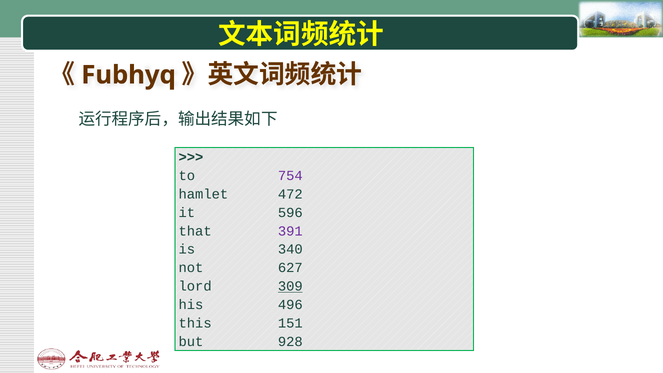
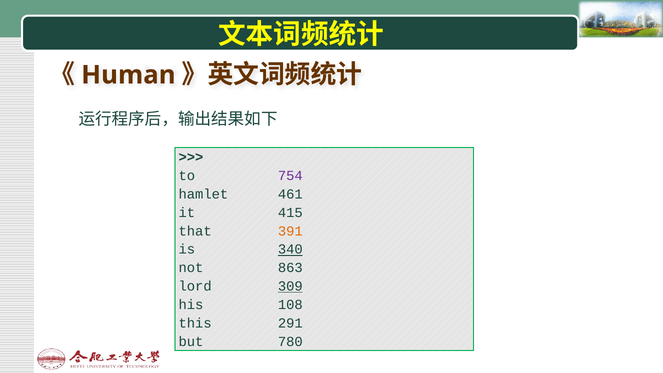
Fubhyq: Fubhyq -> Human
472: 472 -> 461
596: 596 -> 415
391 colour: purple -> orange
340 underline: none -> present
627: 627 -> 863
496: 496 -> 108
151: 151 -> 291
928: 928 -> 780
